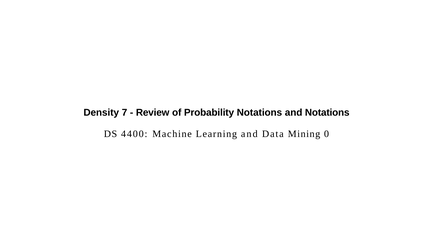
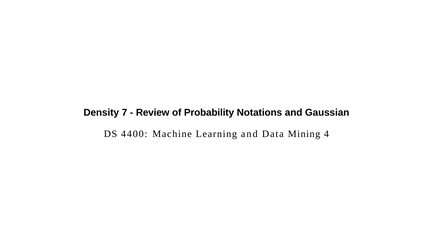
and Notations: Notations -> Gaussian
0: 0 -> 4
